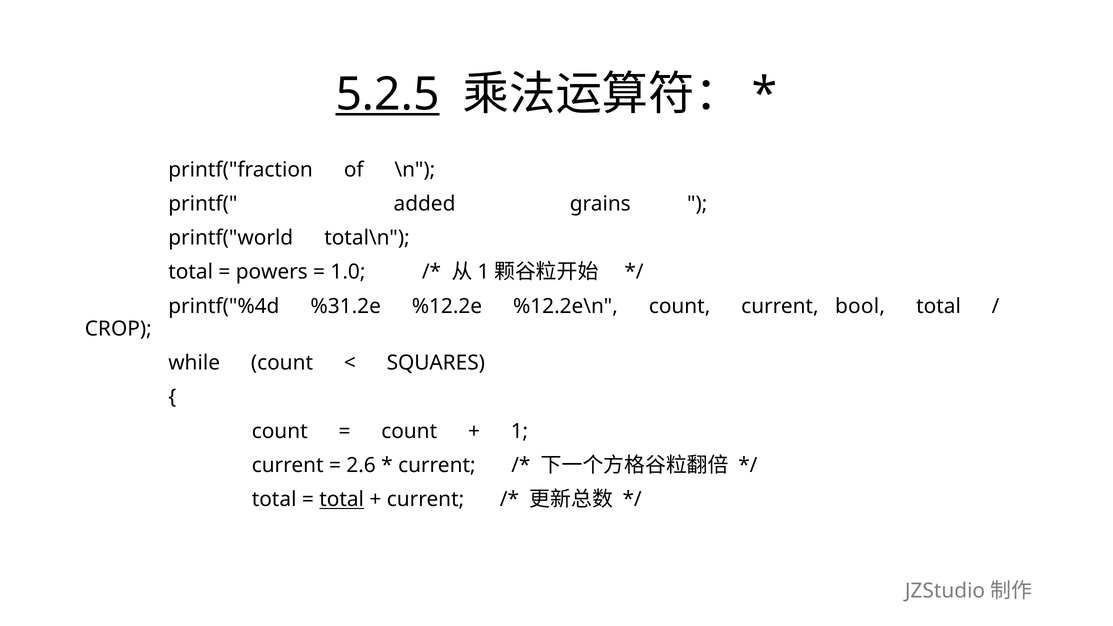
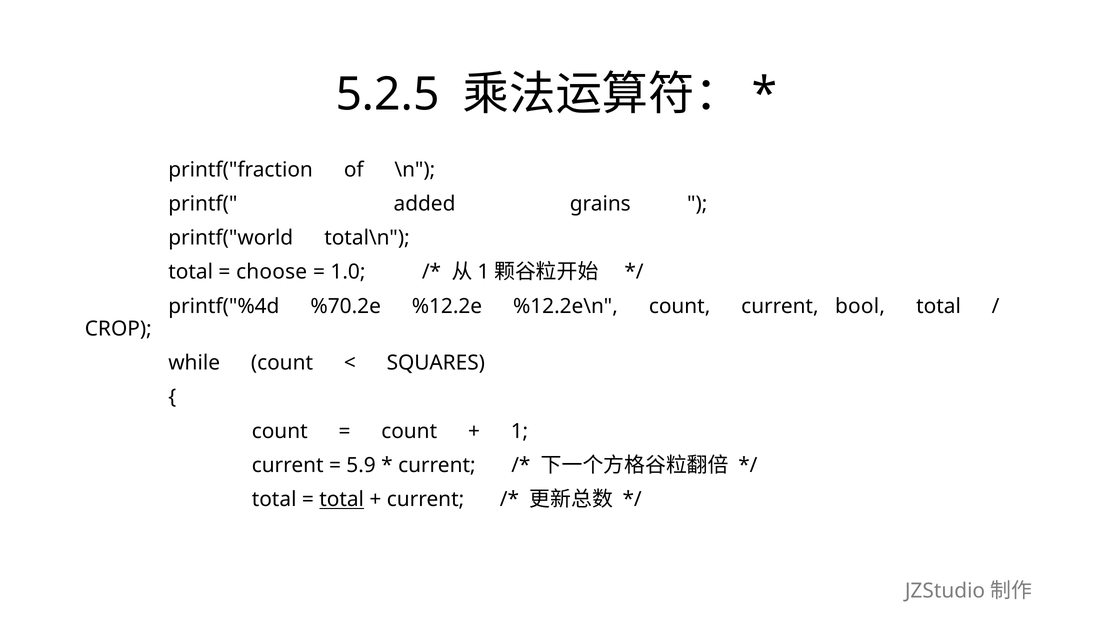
5.2.5 underline: present -> none
powers: powers -> choose
%31.2e: %31.2e -> %70.2e
2.6: 2.6 -> 5.9
